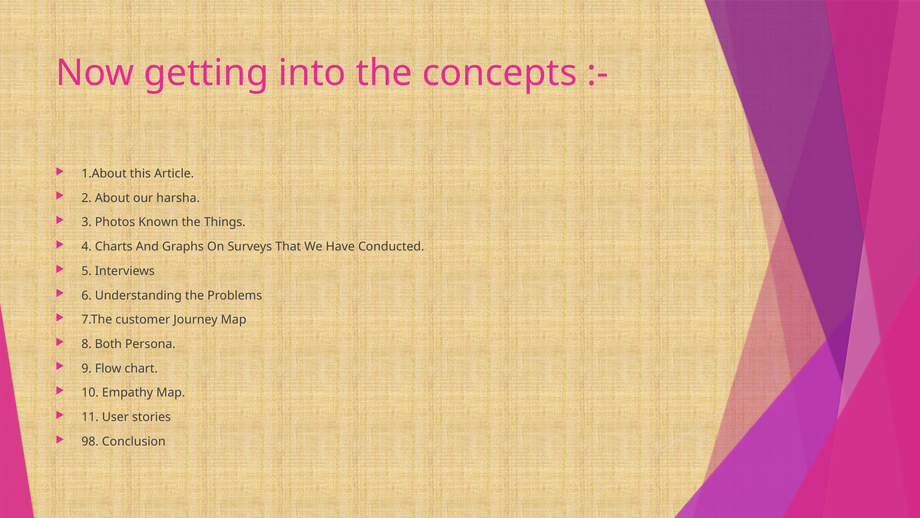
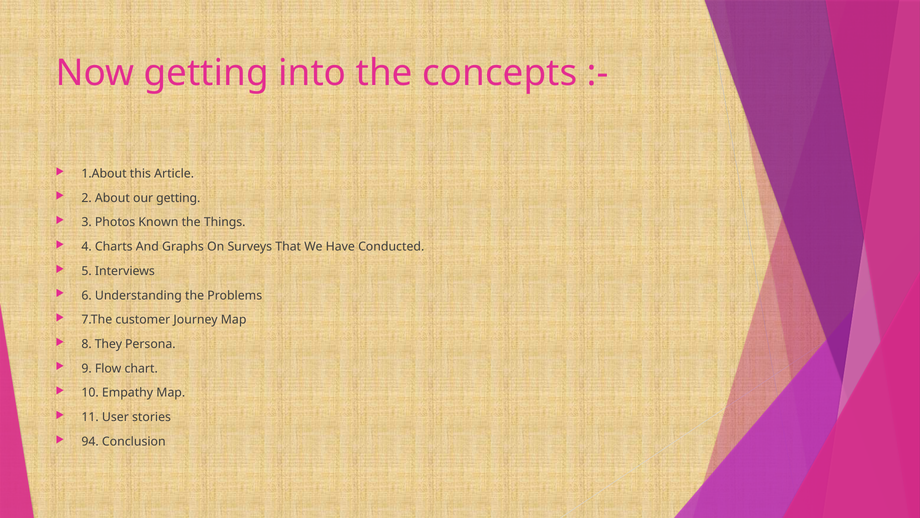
our harsha: harsha -> getting
Both: Both -> They
98: 98 -> 94
